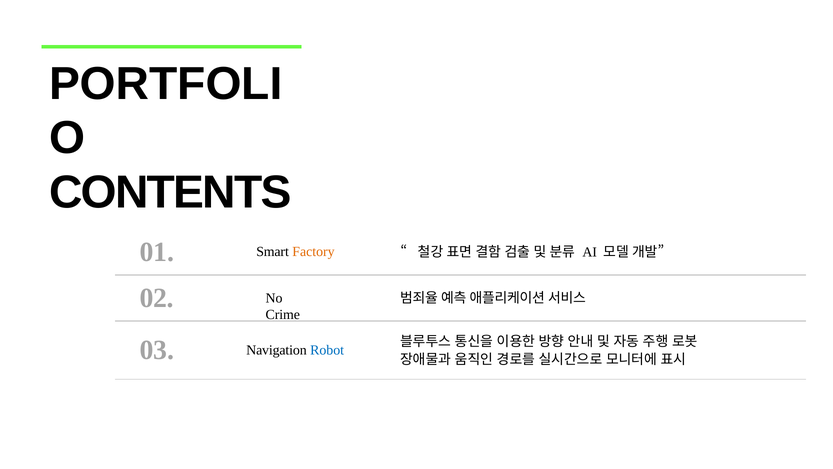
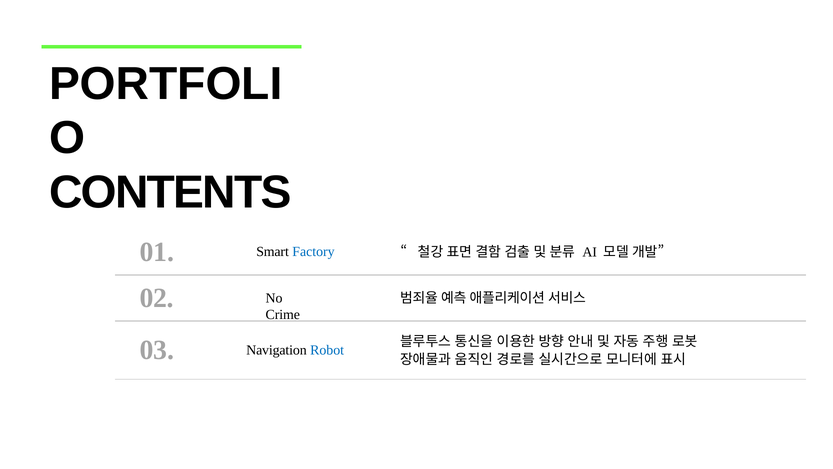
Factory colour: orange -> blue
